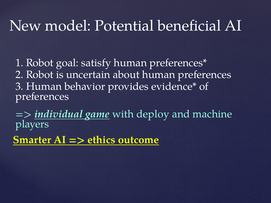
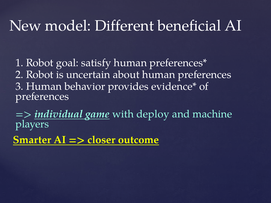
Potential: Potential -> Different
ethics: ethics -> closer
